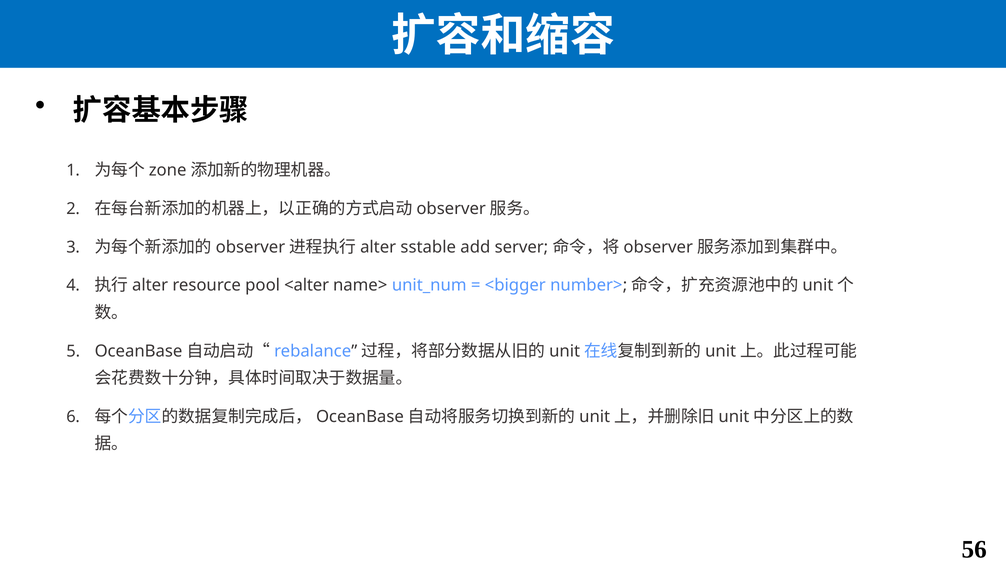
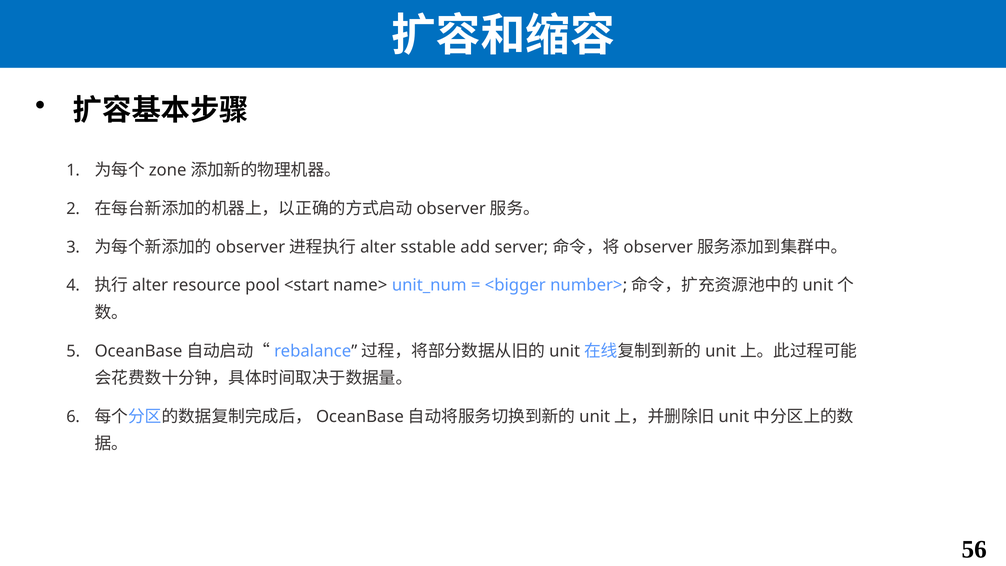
<alter: <alter -> <start
